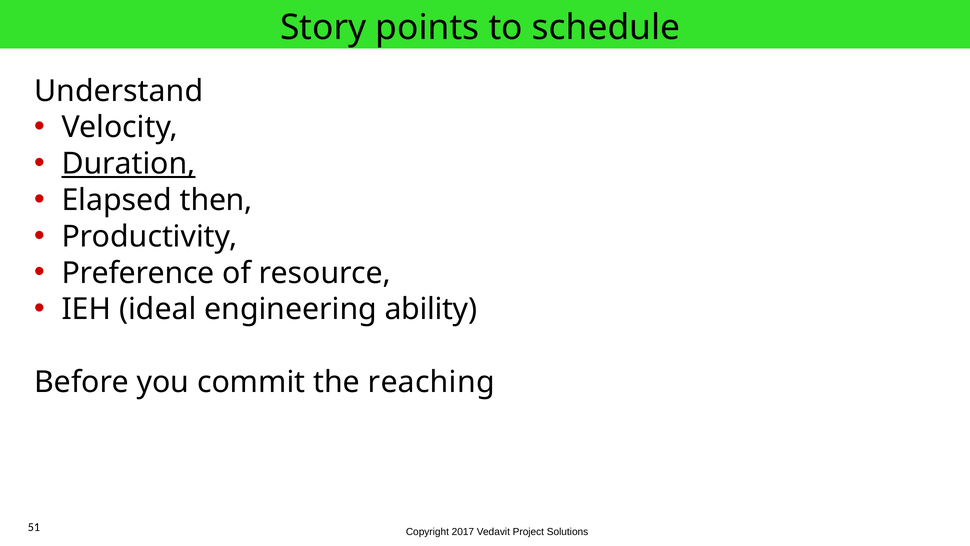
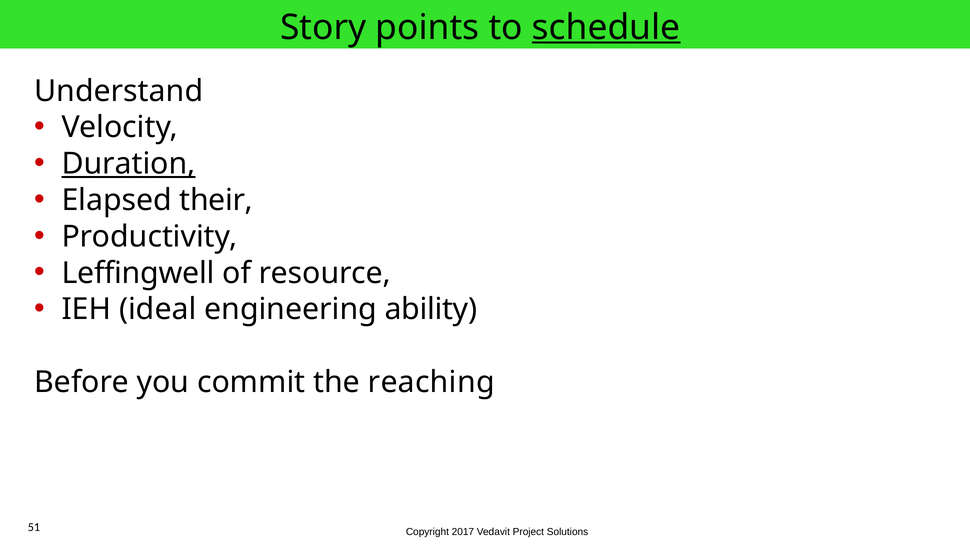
schedule underline: none -> present
then: then -> their
Preference: Preference -> Leffingwell
